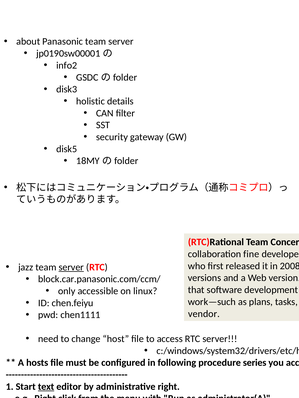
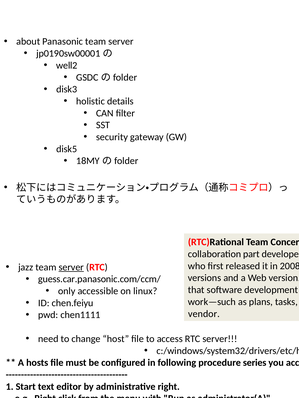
info2: info2 -> well2
fine: fine -> part
block.car.panasonic.com/ccm/: block.car.panasonic.com/ccm/ -> guess.car.panasonic.com/ccm/
text underline: present -> none
